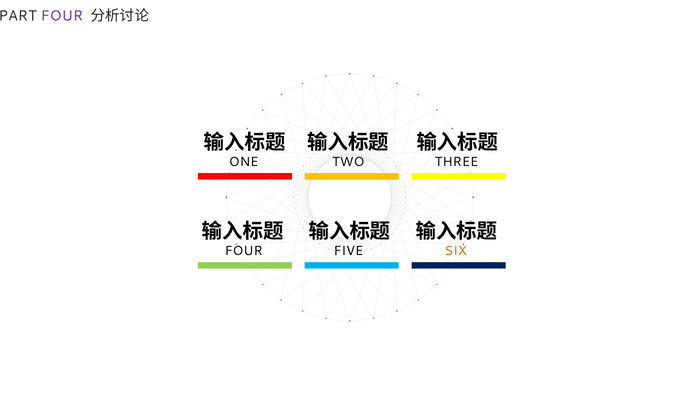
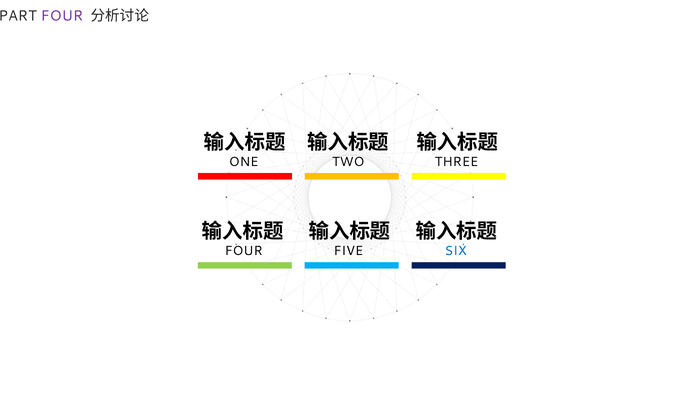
SIX colour: orange -> blue
